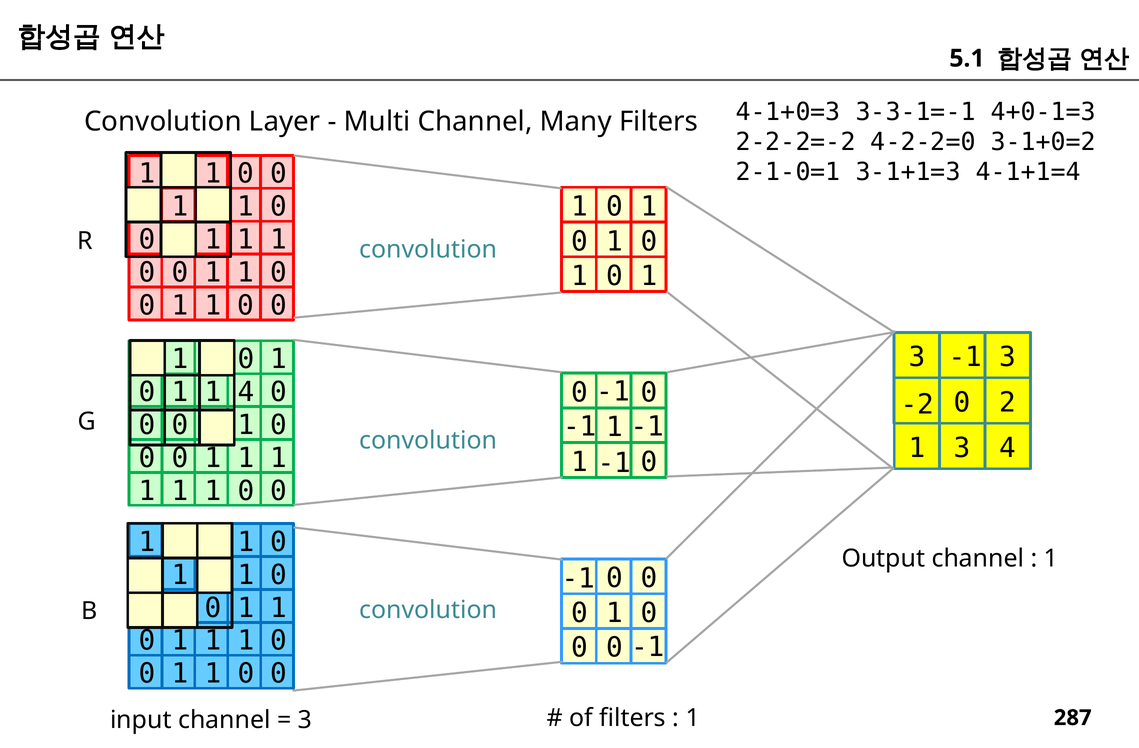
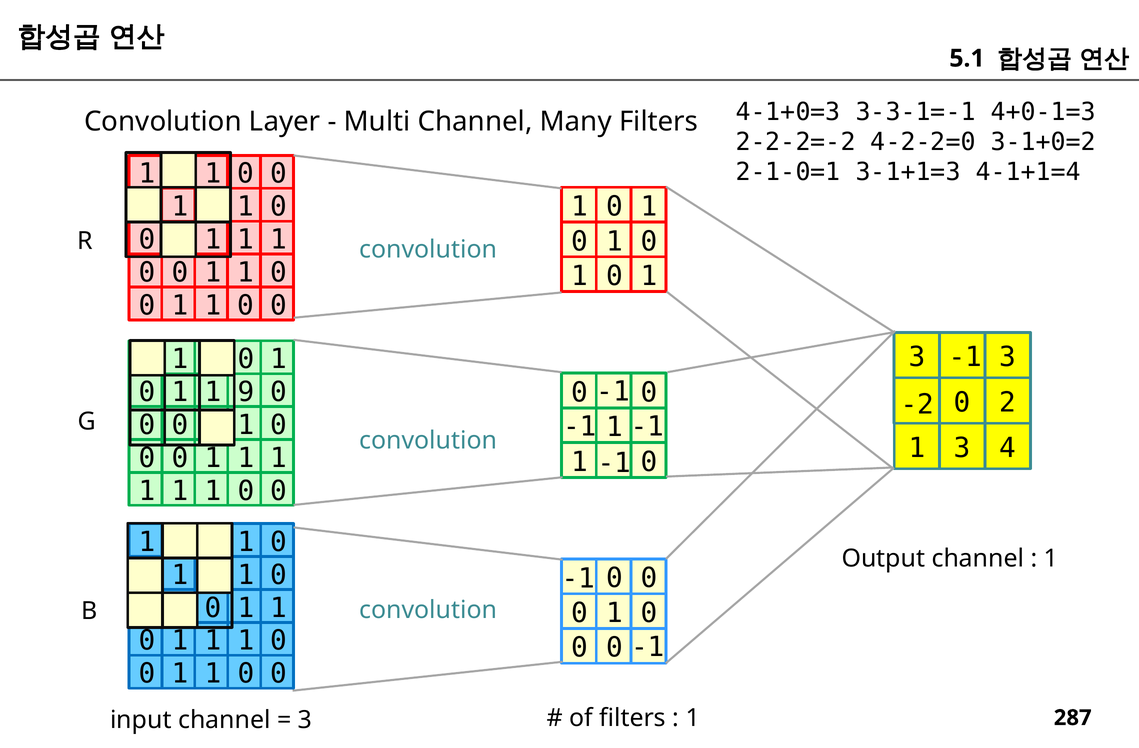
1 4: 4 -> 9
